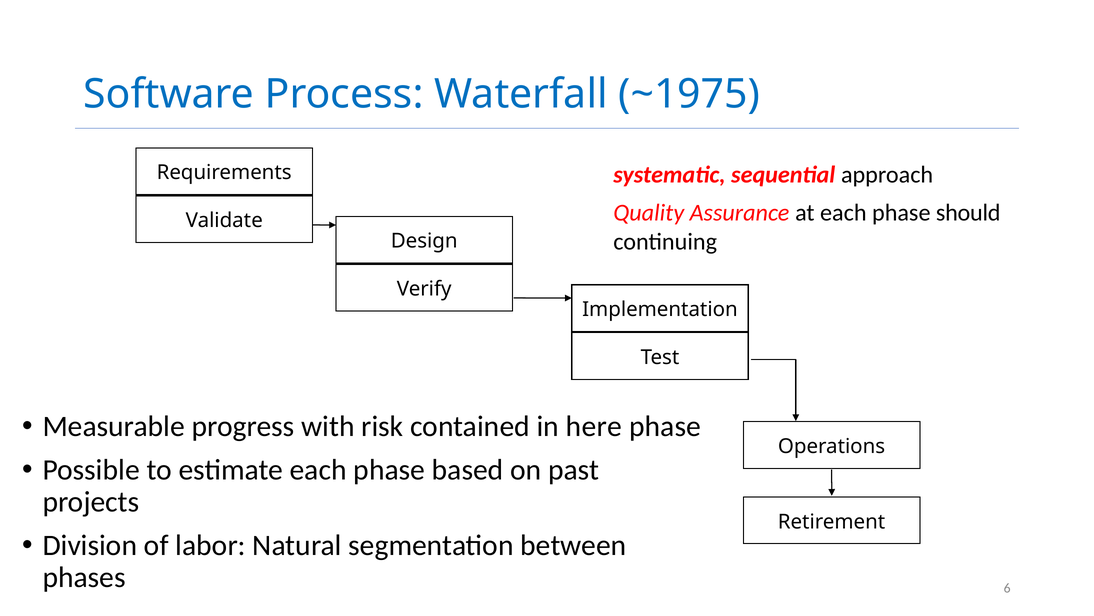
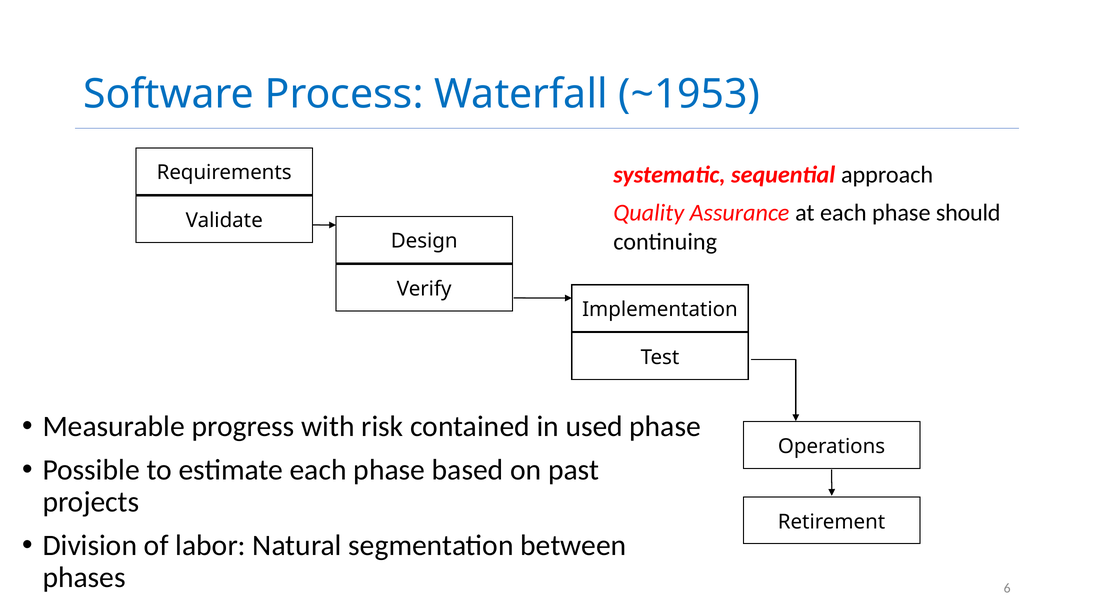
~1975: ~1975 -> ~1953
here: here -> used
